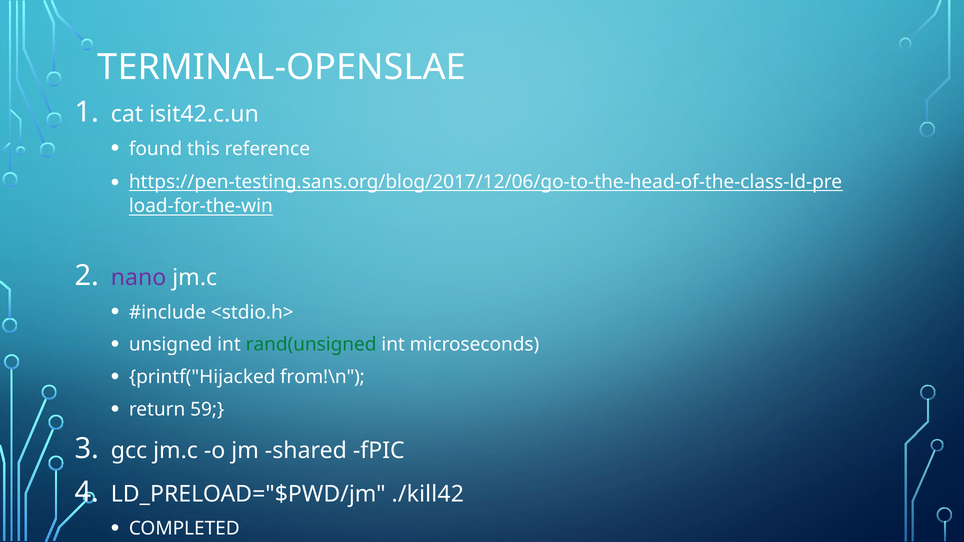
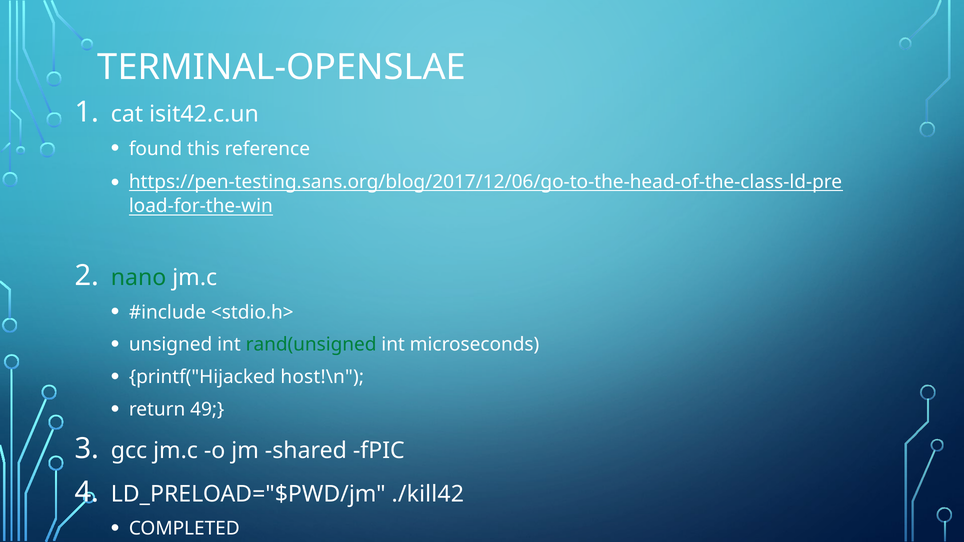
nano colour: purple -> green
from!\n: from!\n -> host!\n
59: 59 -> 49
